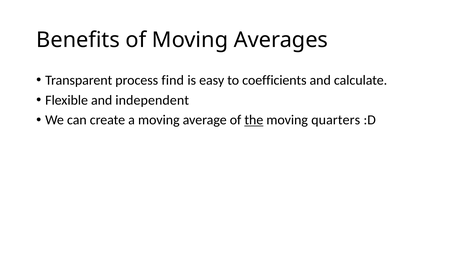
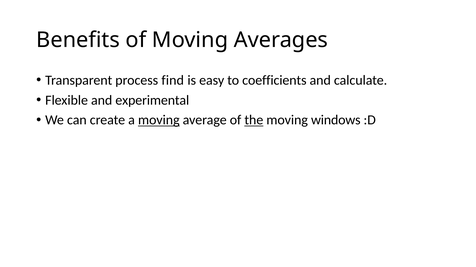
independent: independent -> experimental
moving at (159, 120) underline: none -> present
quarters: quarters -> windows
